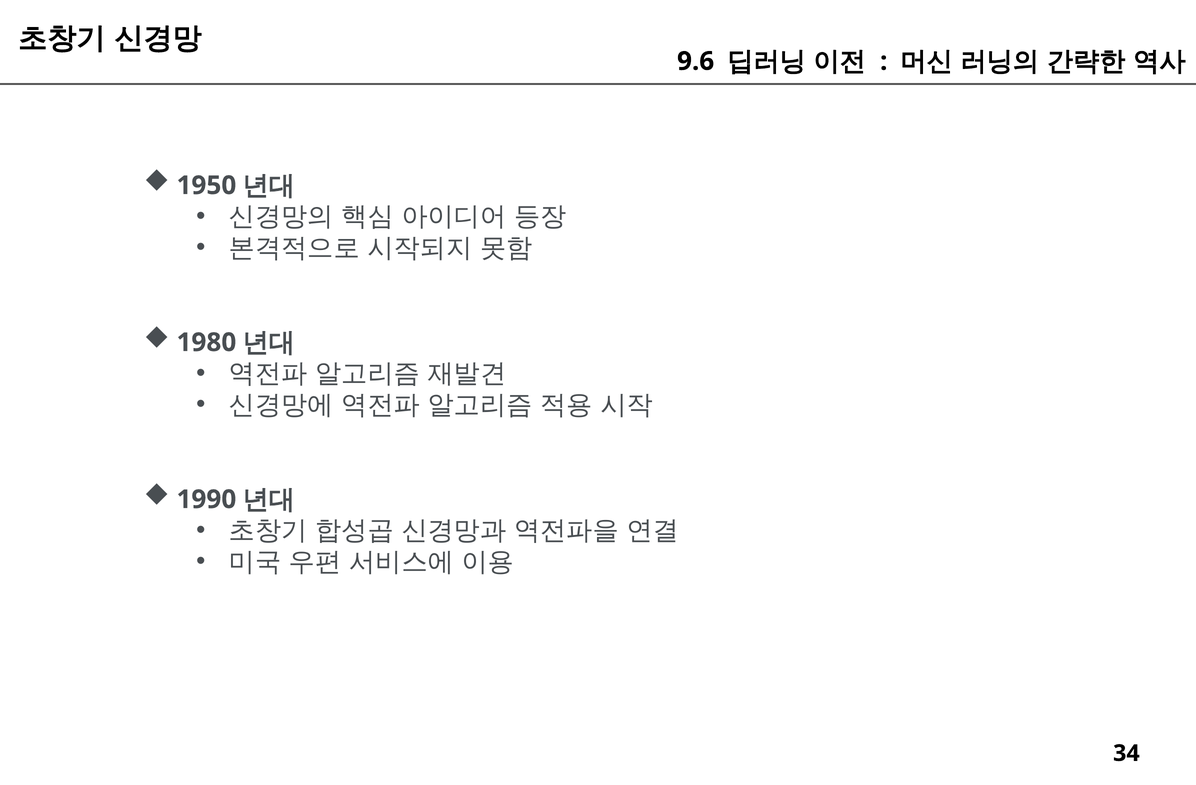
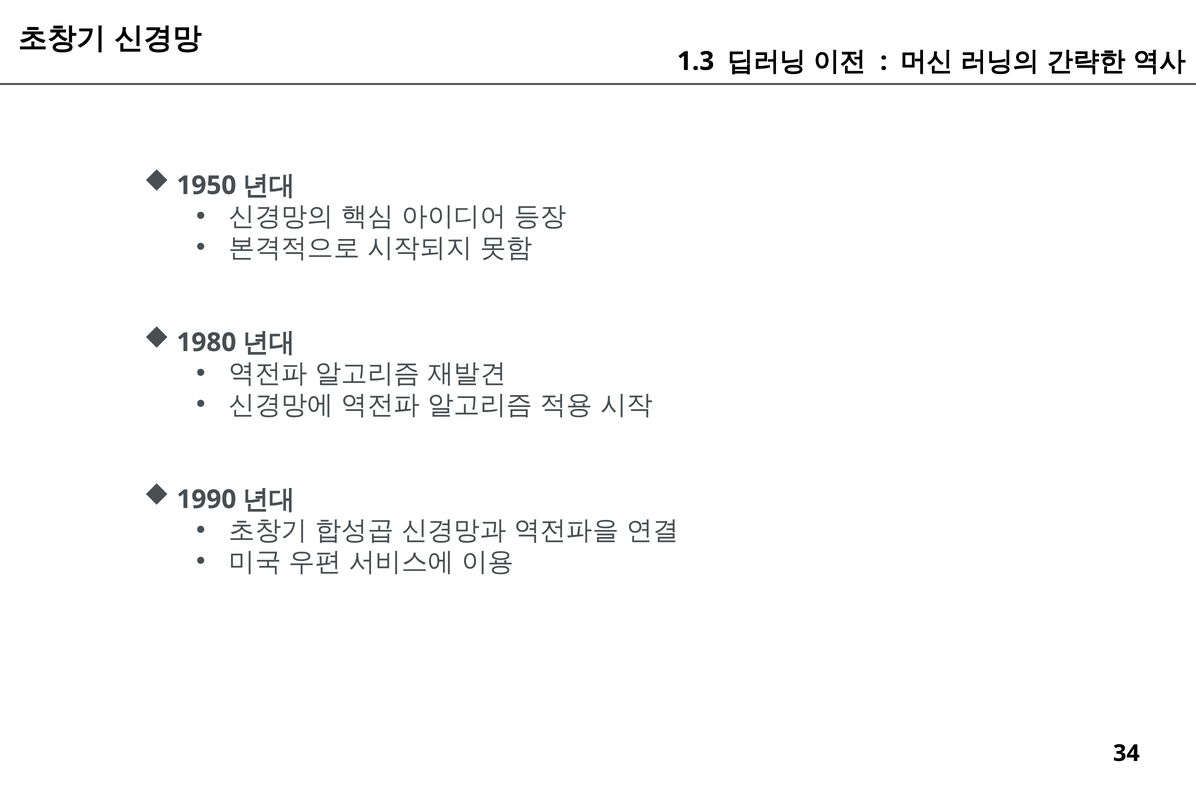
9.6: 9.6 -> 1.3
